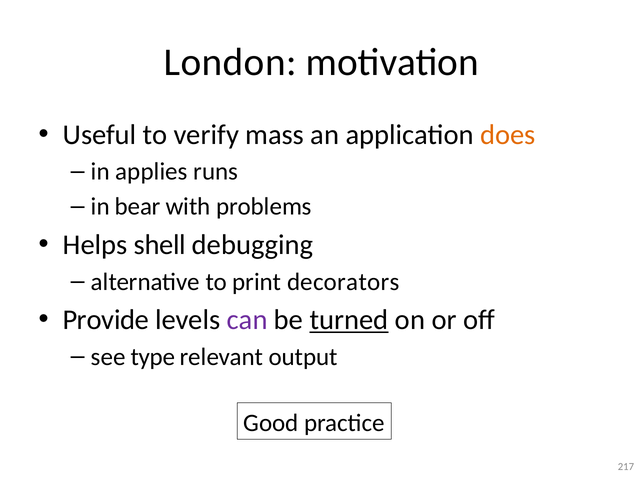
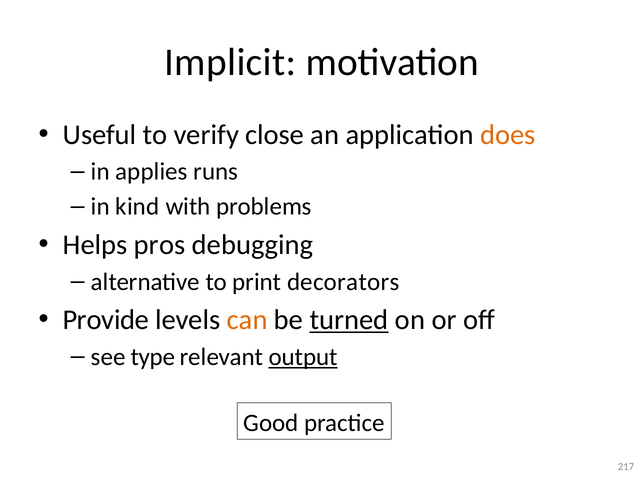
London: London -> Implicit
mass: mass -> close
bear: bear -> kind
shell: shell -> pros
can colour: purple -> orange
output underline: none -> present
